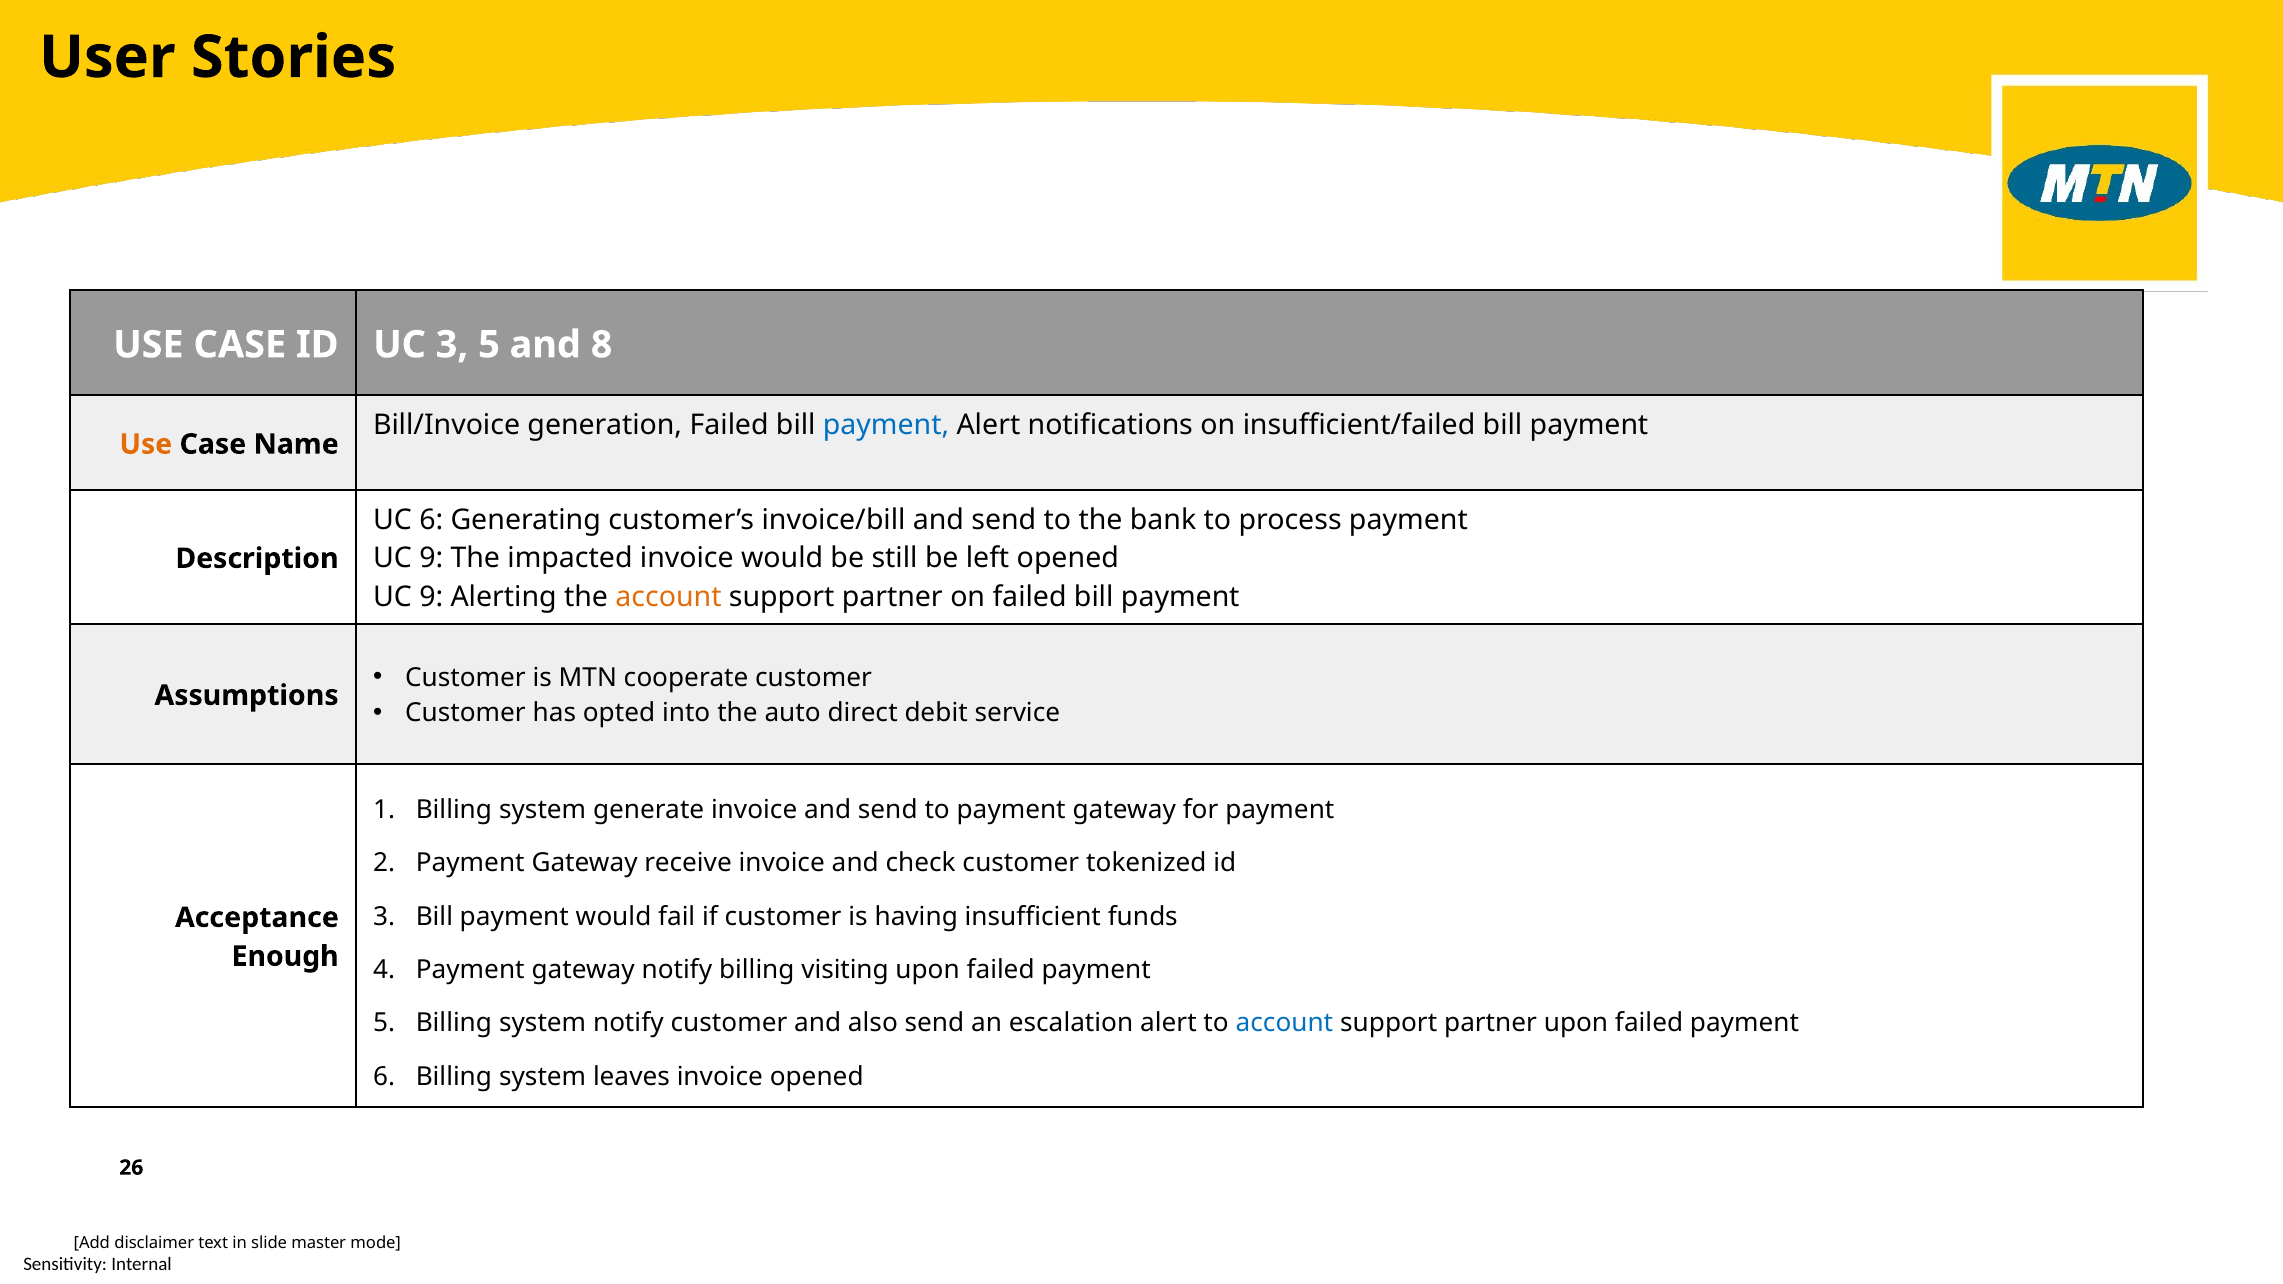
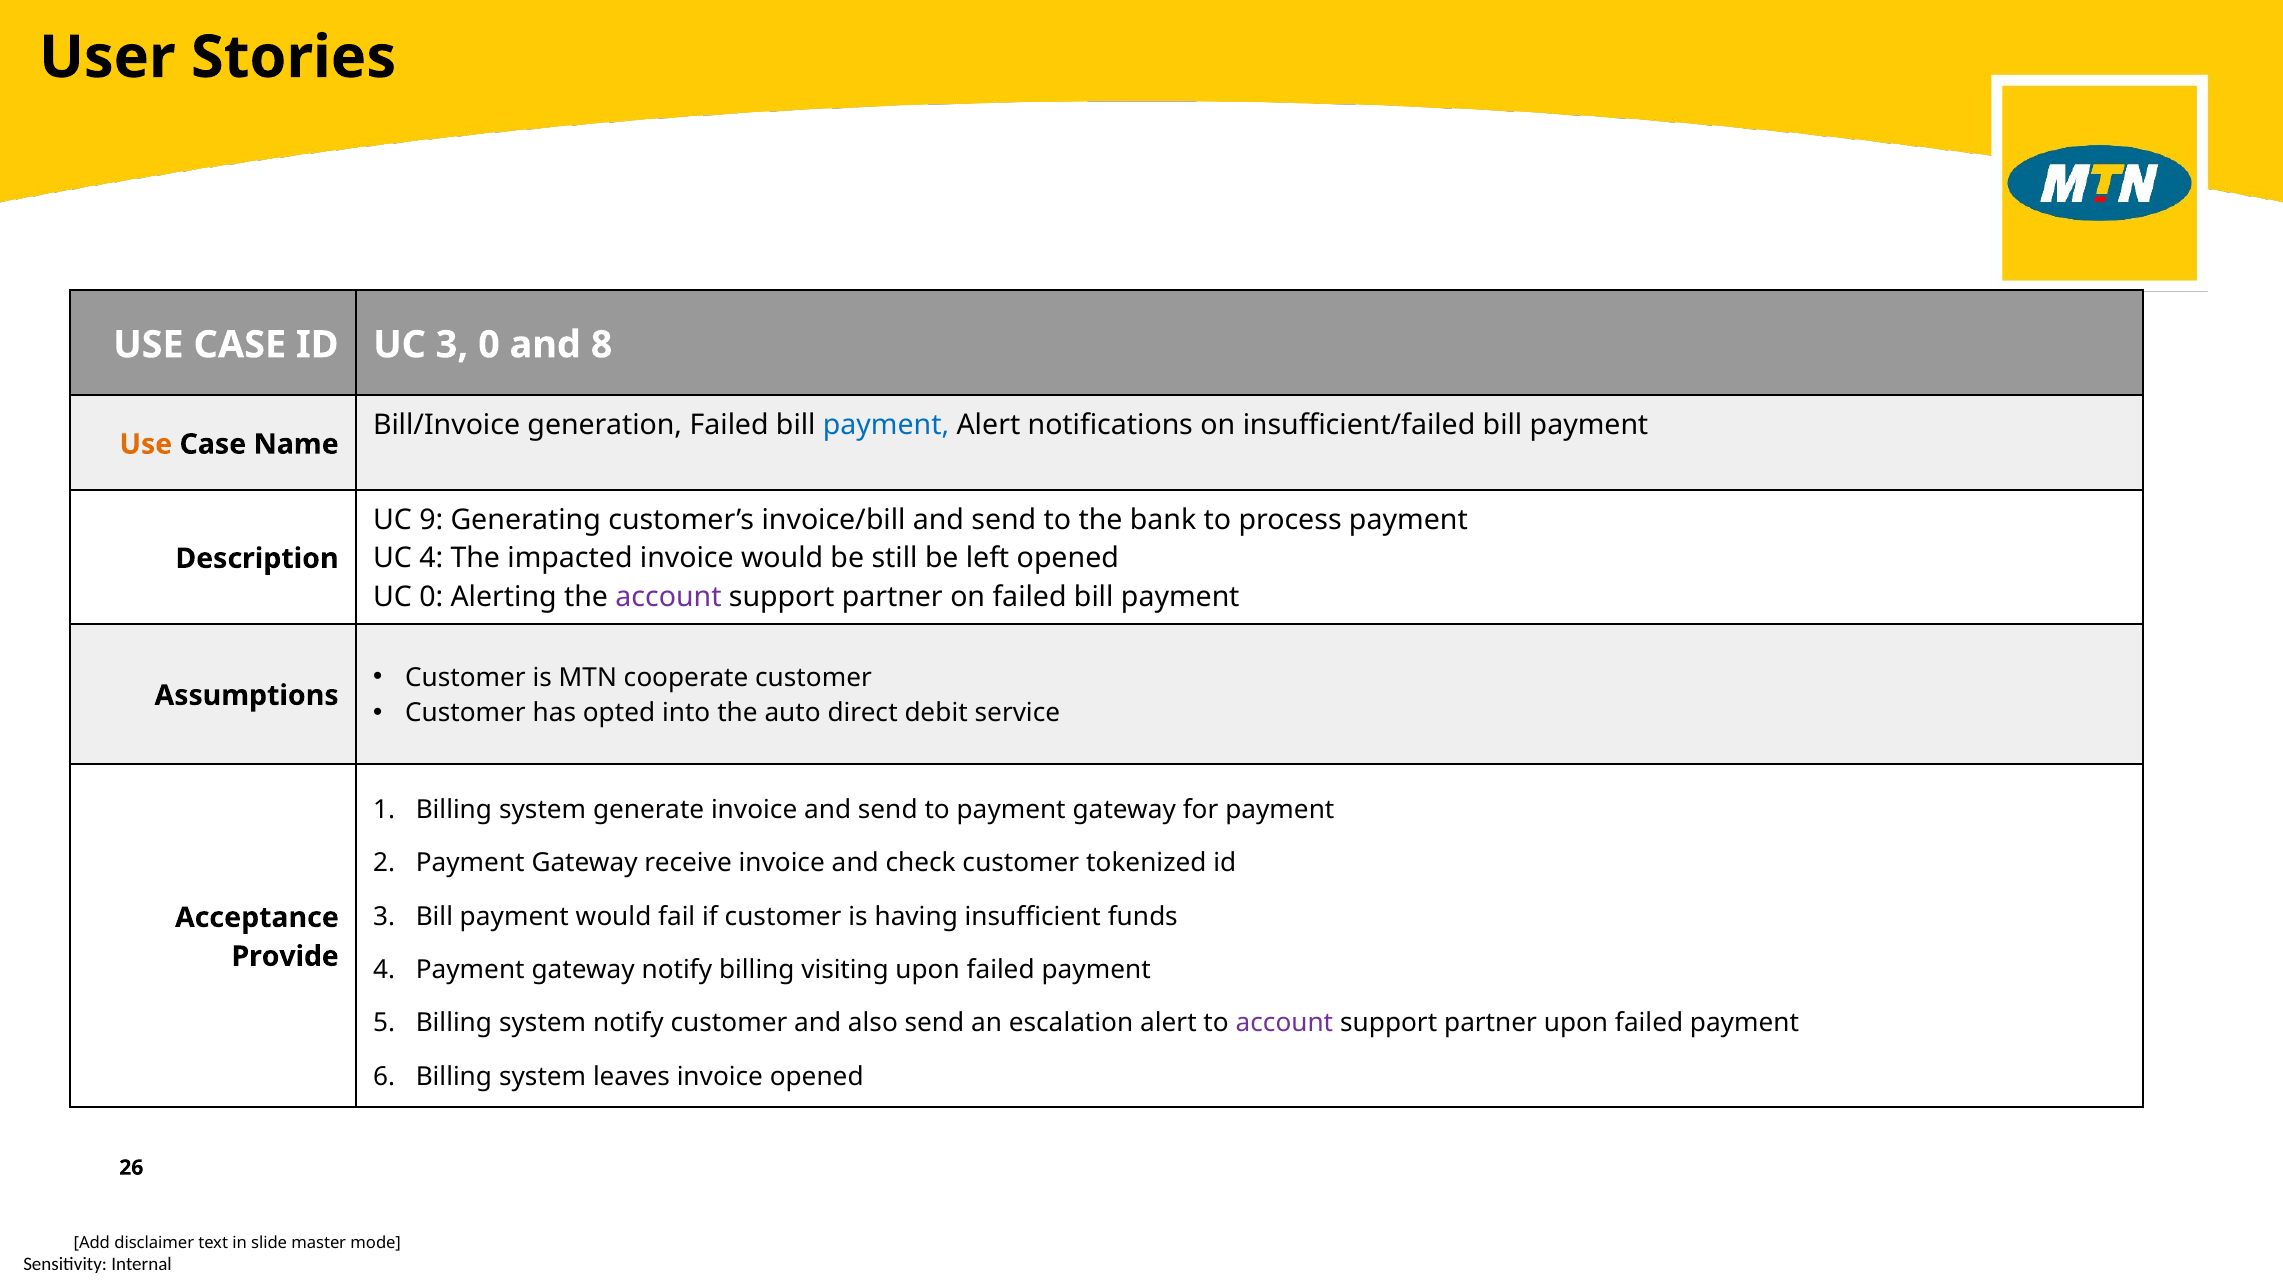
3 5: 5 -> 0
UC 6: 6 -> 9
9 at (431, 559): 9 -> 4
9 at (431, 597): 9 -> 0
account at (668, 597) colour: orange -> purple
Enough: Enough -> Provide
account at (1284, 1023) colour: blue -> purple
